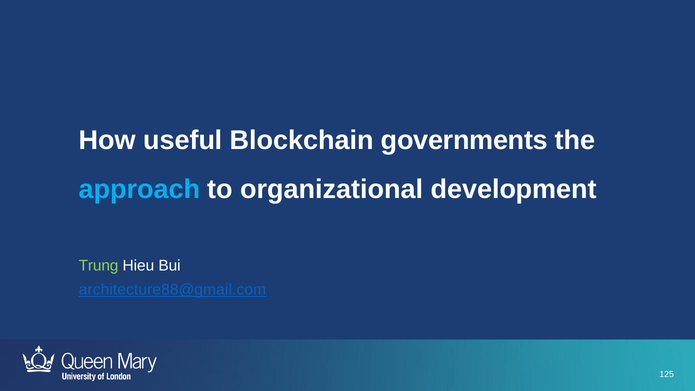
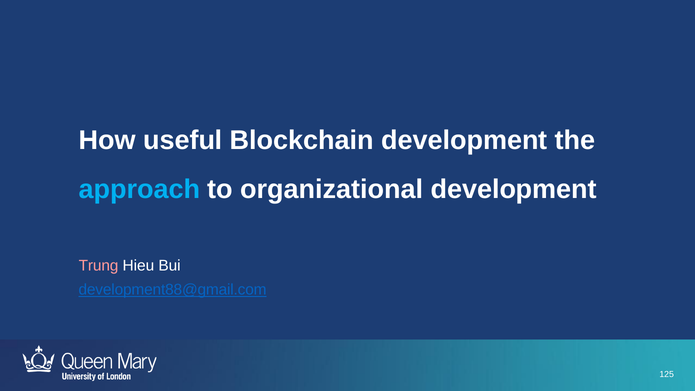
Blockchain governments: governments -> development
Trung colour: light green -> pink
architecture88@gmail.com: architecture88@gmail.com -> development88@gmail.com
